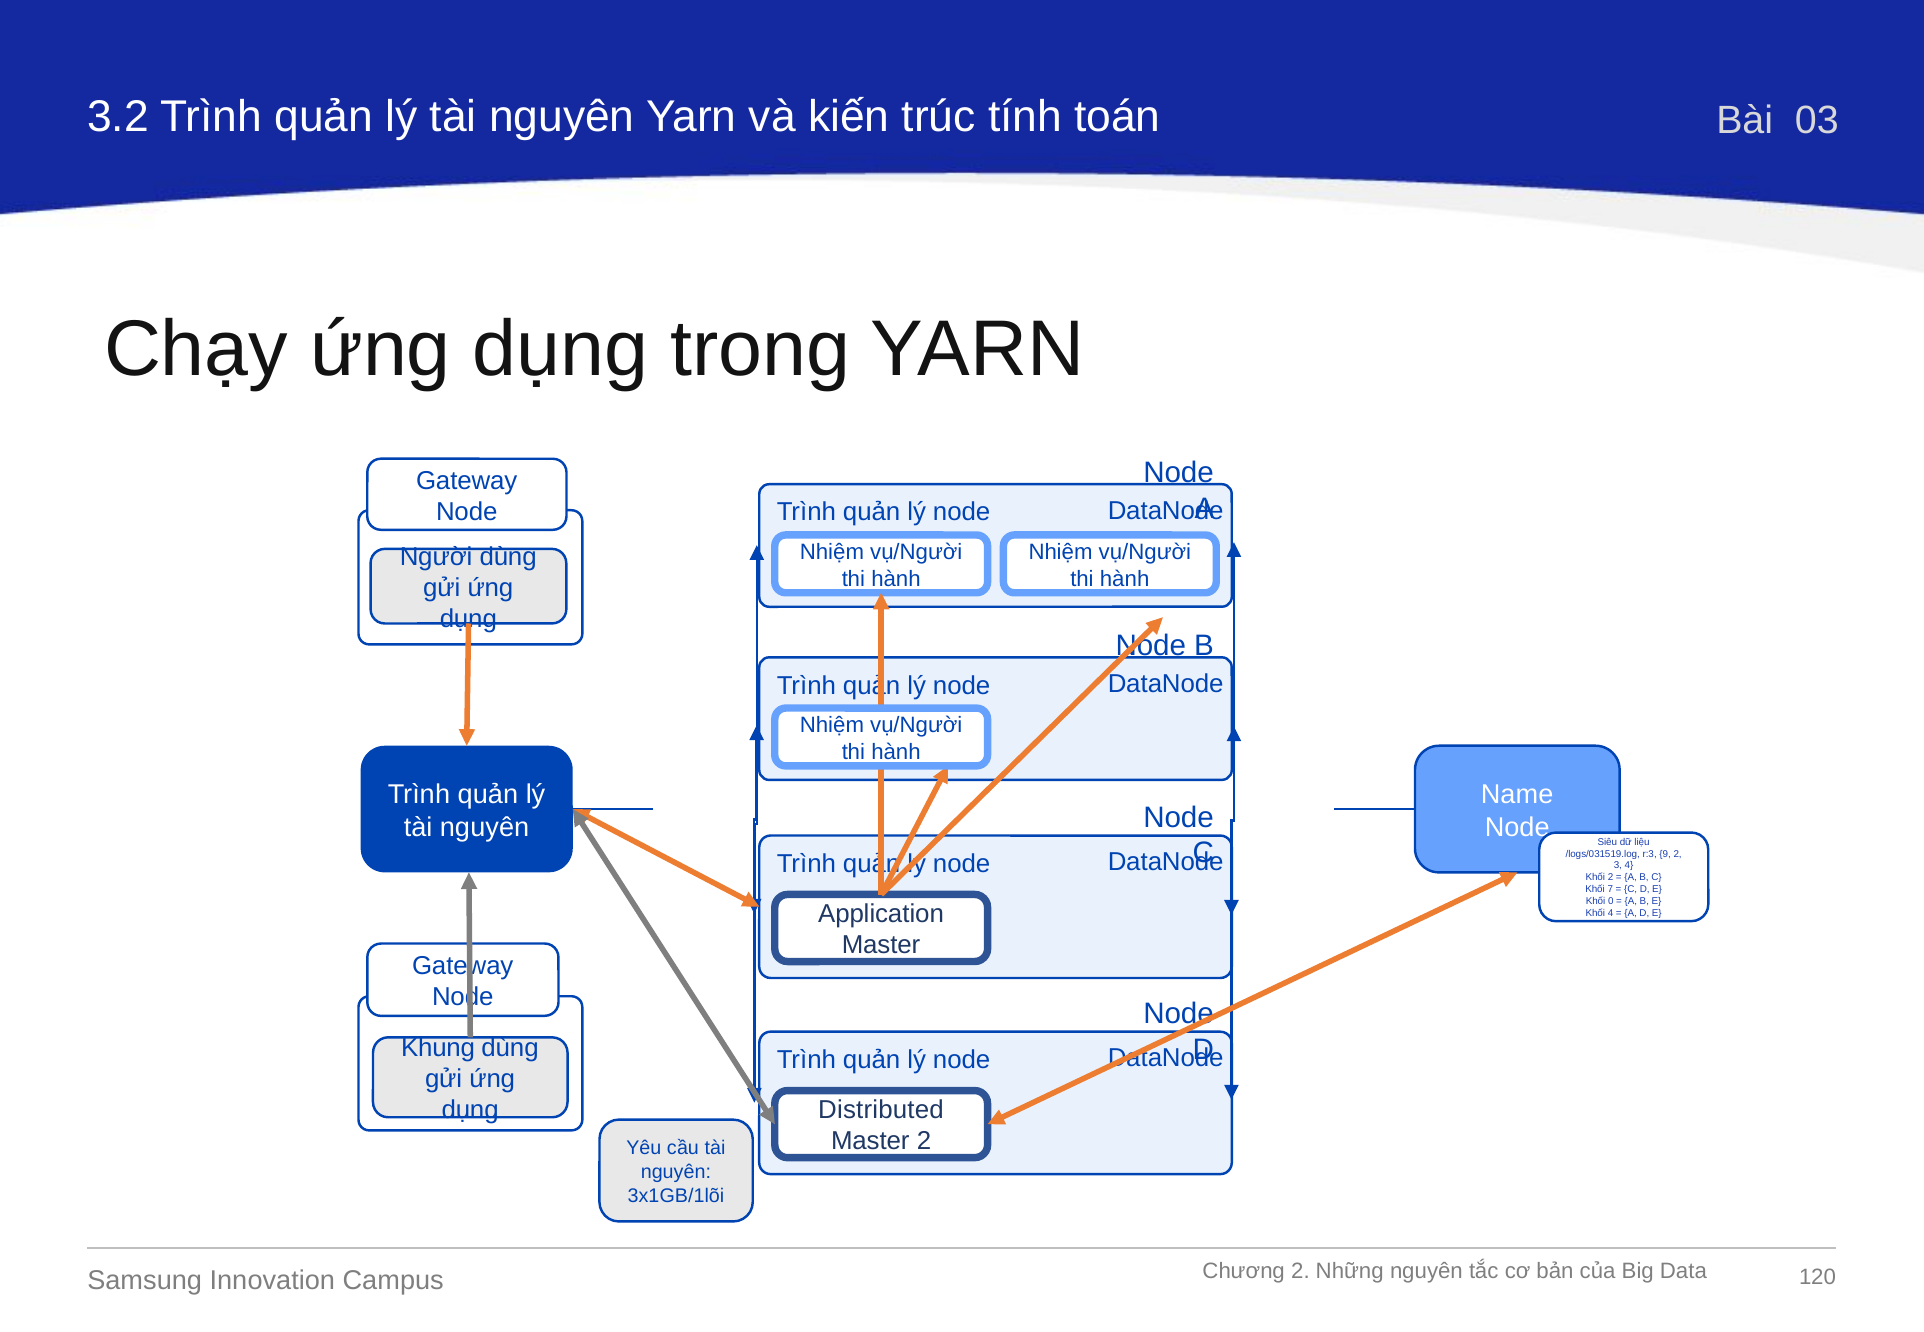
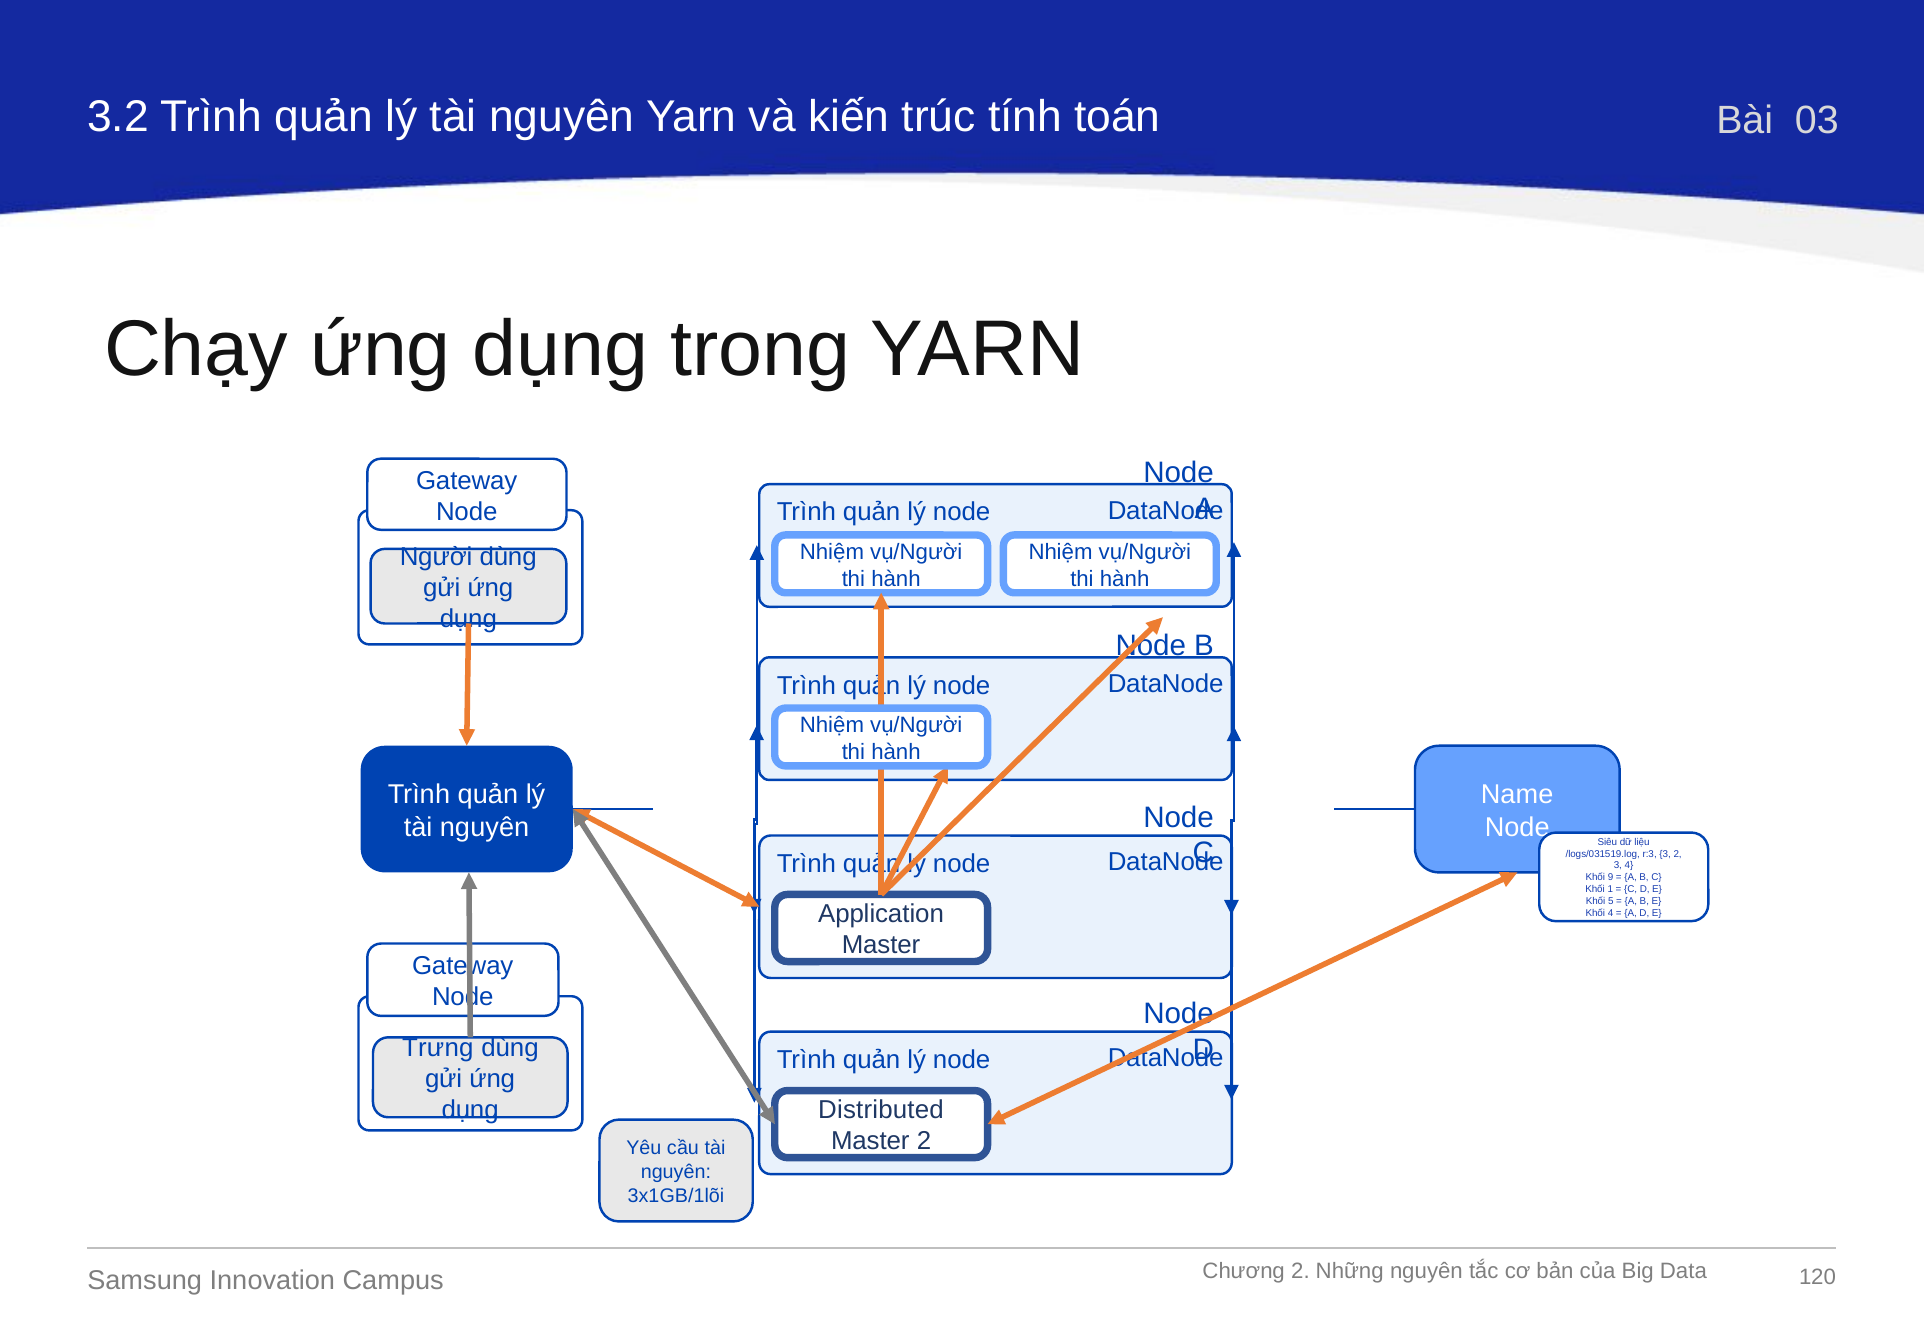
r:3 9: 9 -> 3
Khối 2: 2 -> 9
7: 7 -> 1
0: 0 -> 5
Khung: Khung -> Trưng
